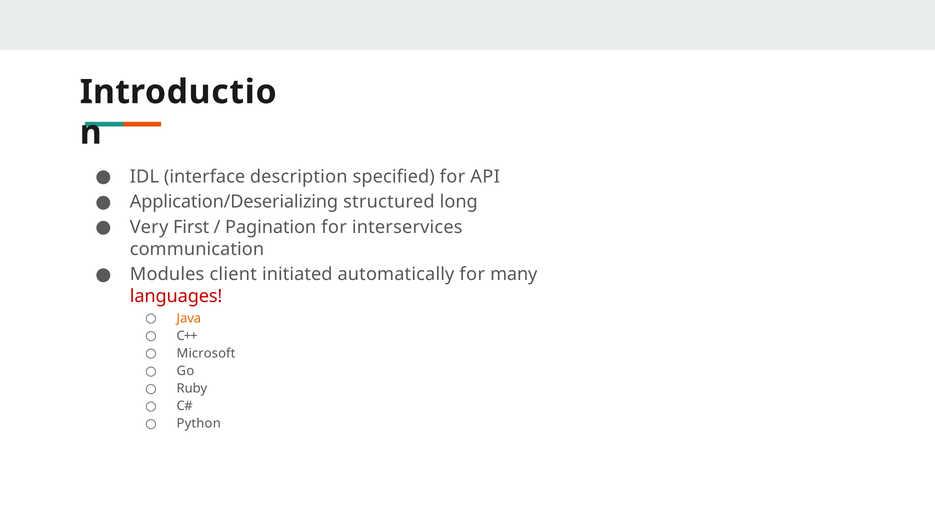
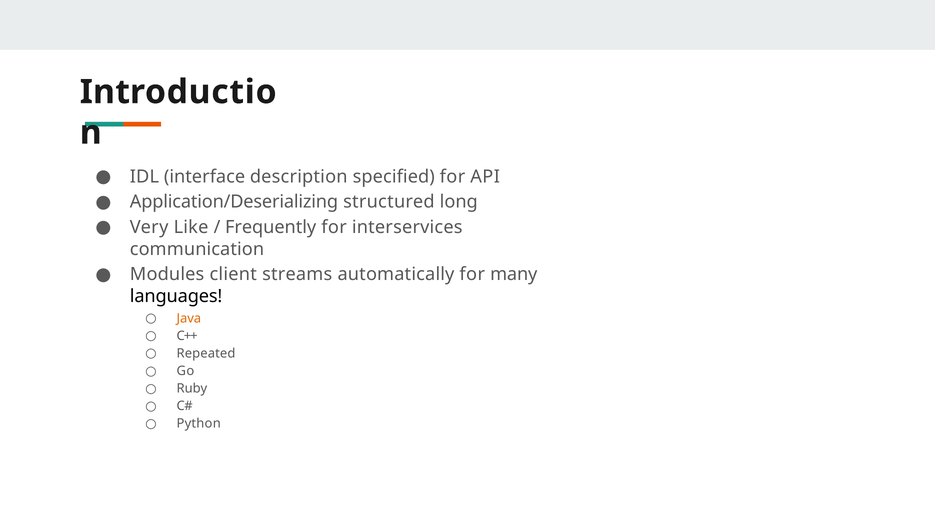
First: First -> Like
Pagination: Pagination -> Frequently
initiated: initiated -> streams
languages colour: red -> black
Microsoft: Microsoft -> Repeated
